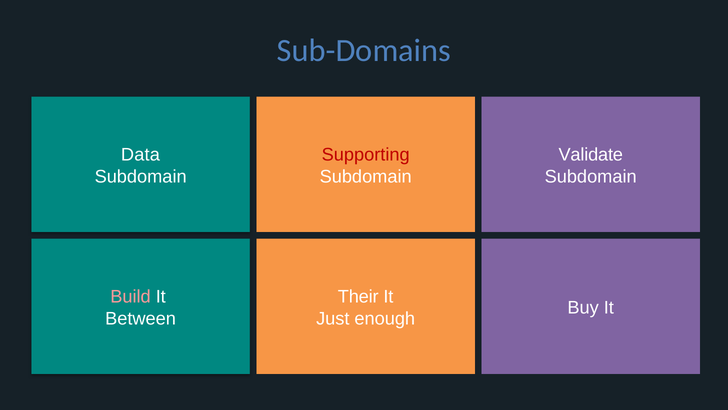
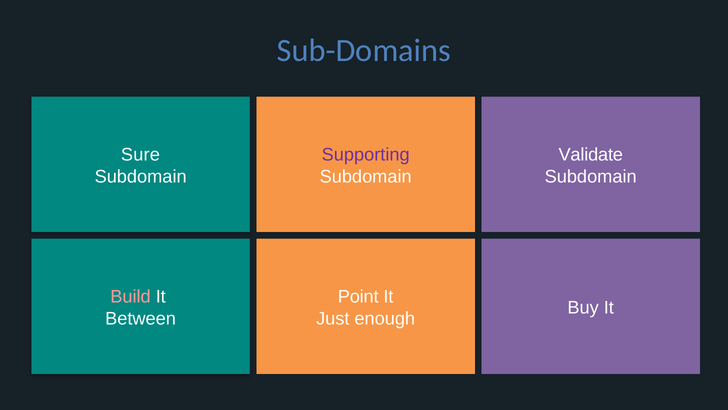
Data: Data -> Sure
Supporting colour: red -> purple
Their: Their -> Point
